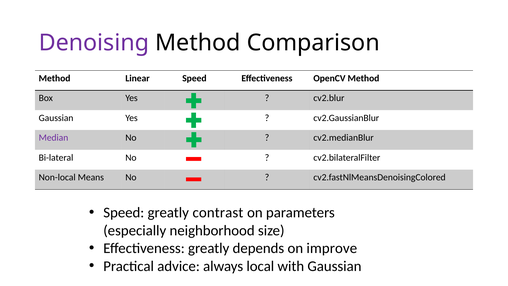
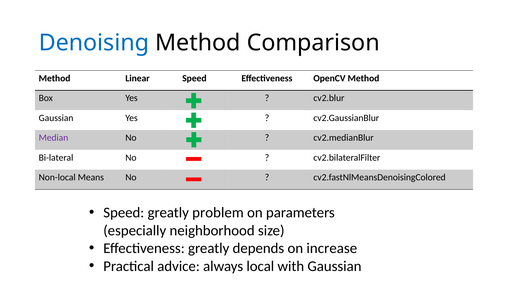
Denoising colour: purple -> blue
contrast: contrast -> problem
improve: improve -> increase
